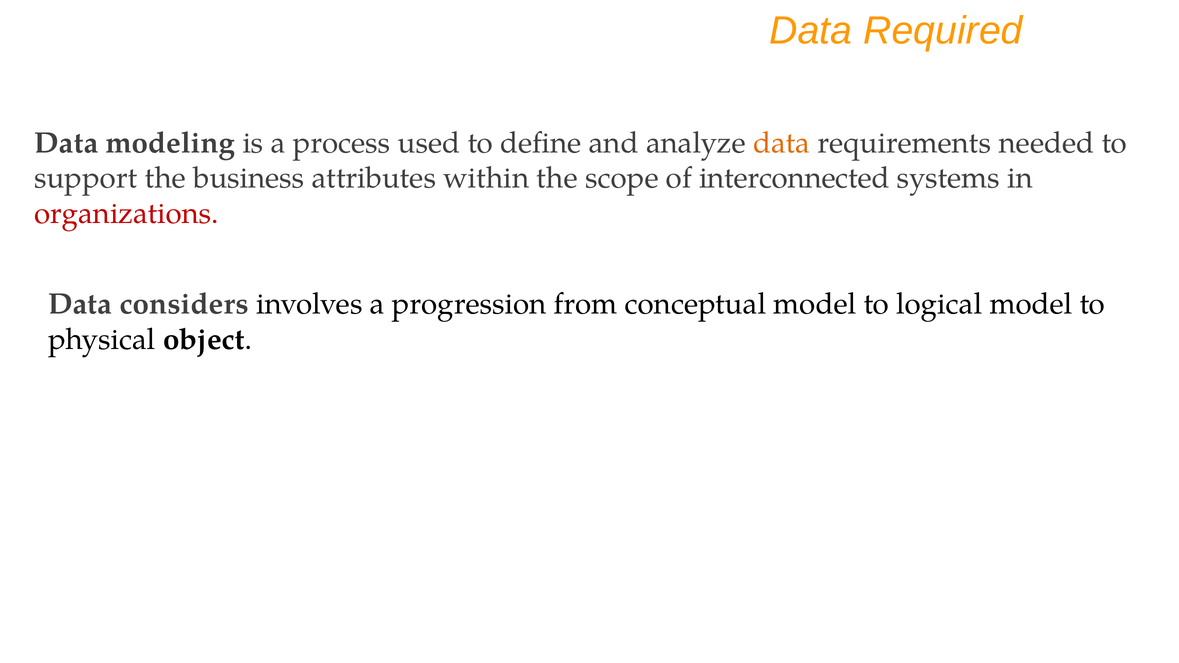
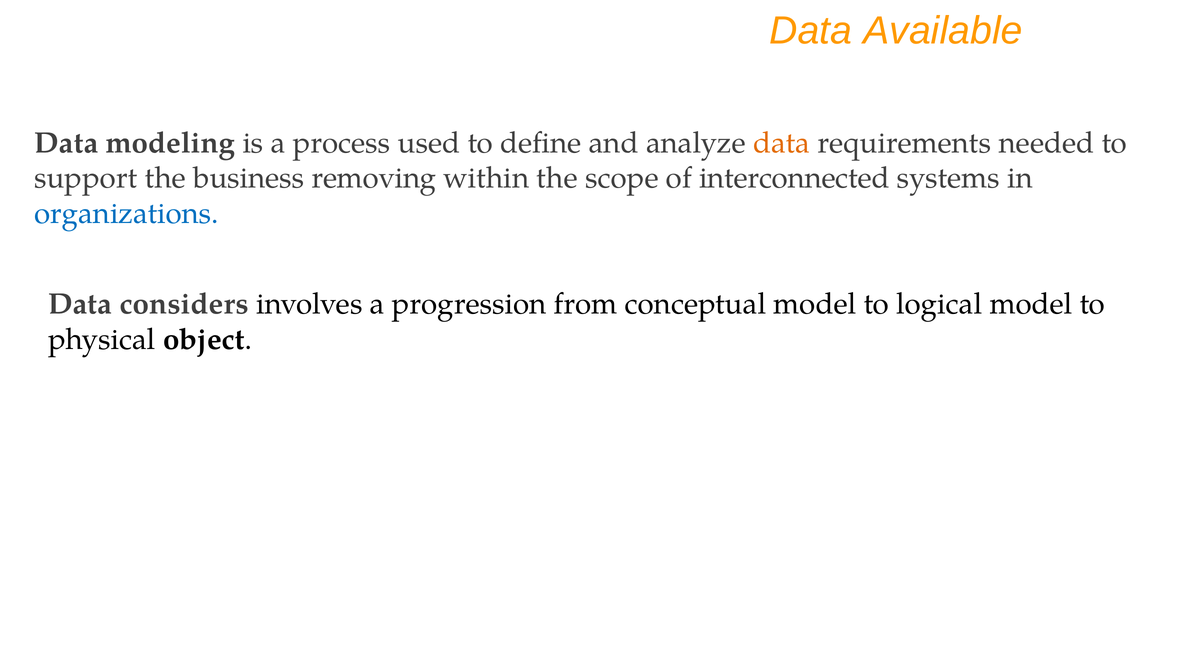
Required: Required -> Available
attributes: attributes -> removing
organizations colour: red -> blue
